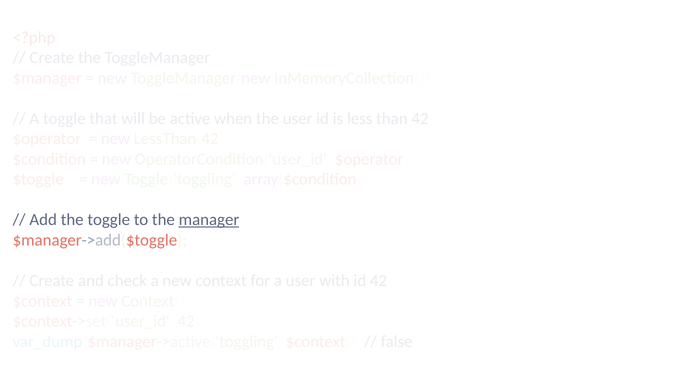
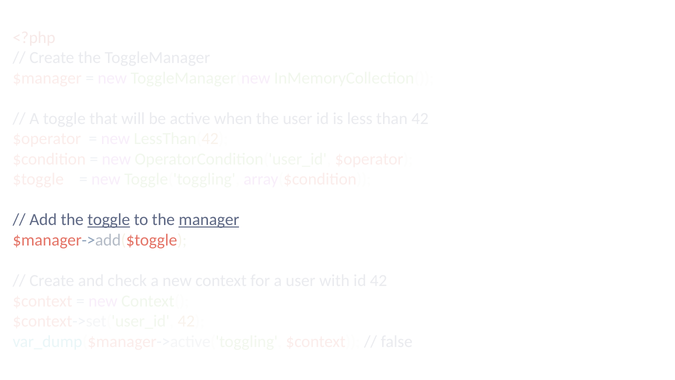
toggle at (109, 220) underline: none -> present
